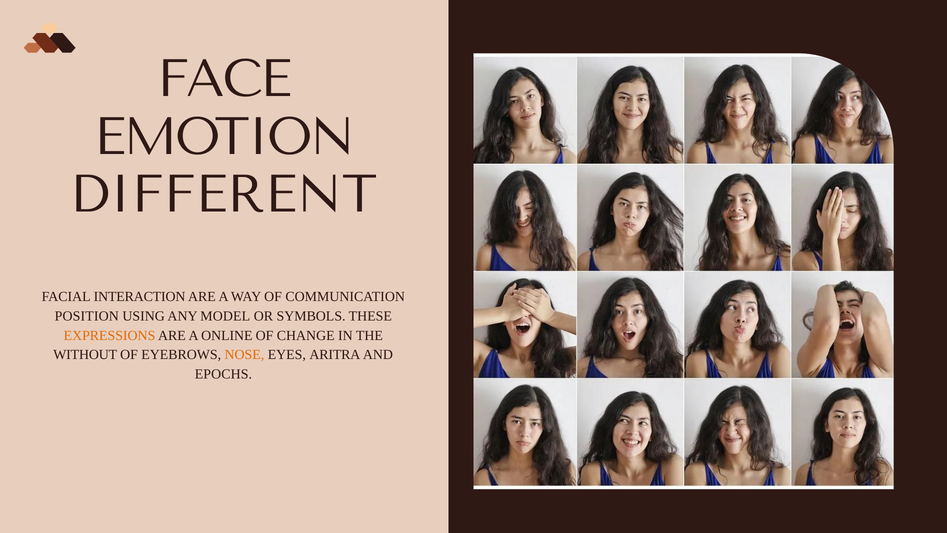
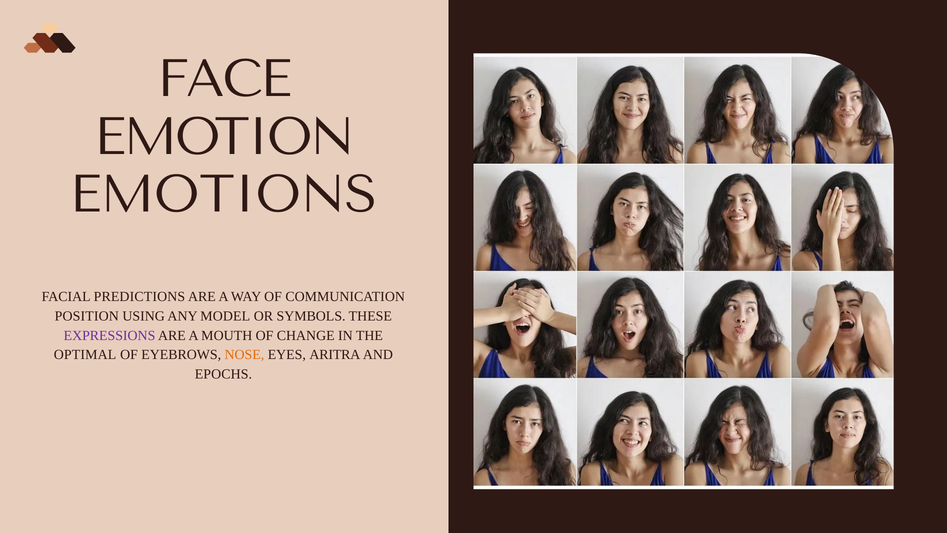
DIFFERENT: DIFFERENT -> EMOTIONS
INTERACTION: INTERACTION -> PREDICTIONS
EXPRESSIONS colour: orange -> purple
ONLINE: ONLINE -> MOUTH
WITHOUT: WITHOUT -> OPTIMAL
